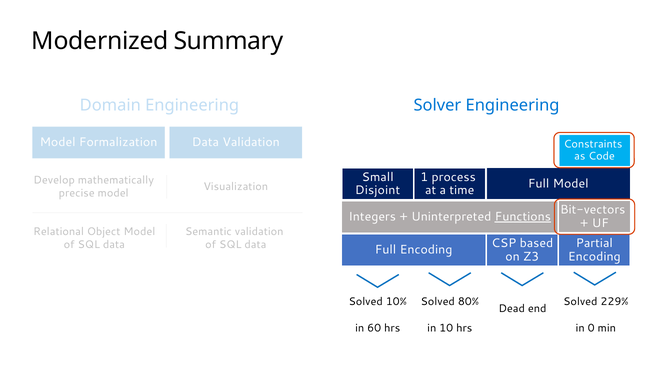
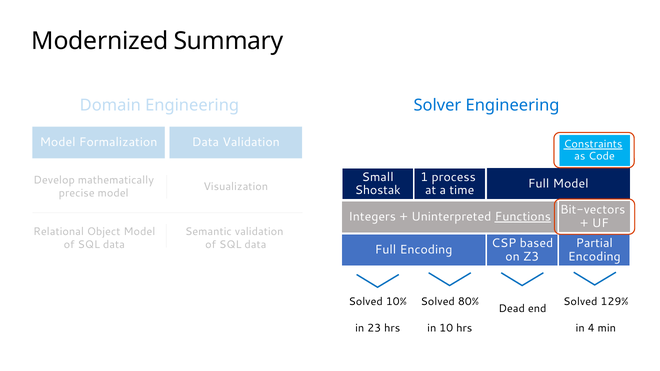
Constraints underline: none -> present
Disjoint: Disjoint -> Shostak
229%: 229% -> 129%
0: 0 -> 4
60: 60 -> 23
